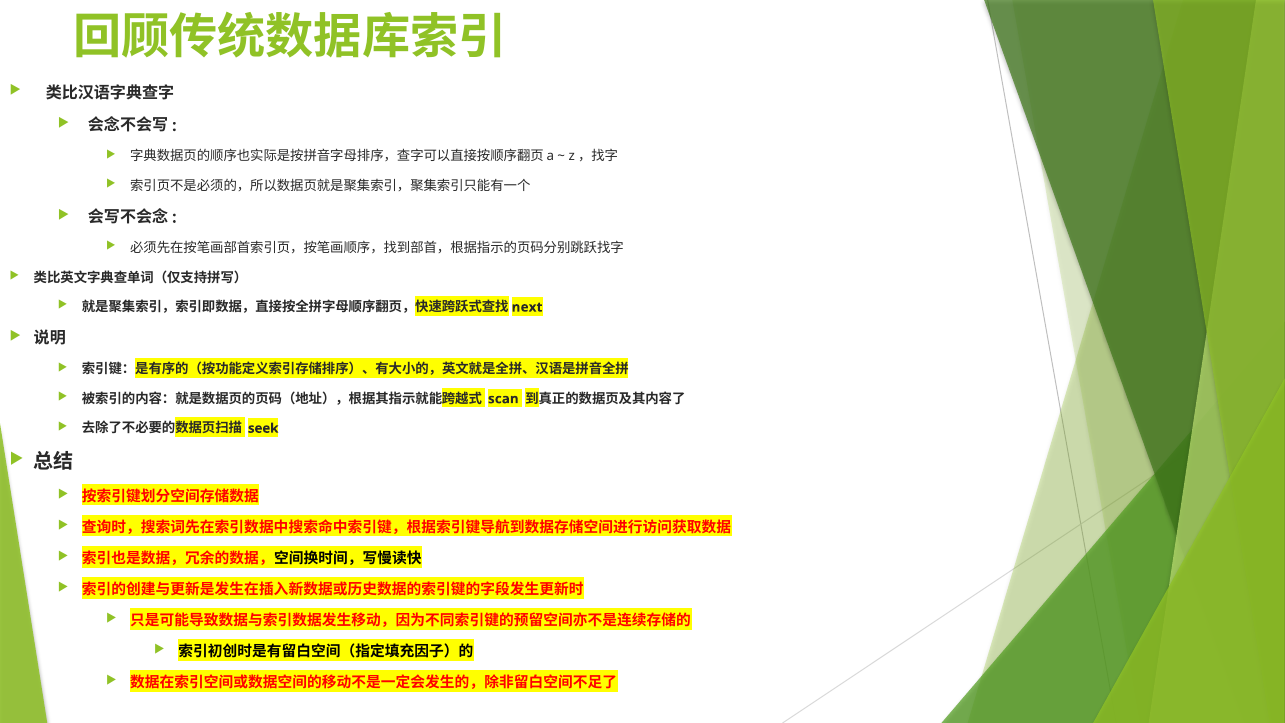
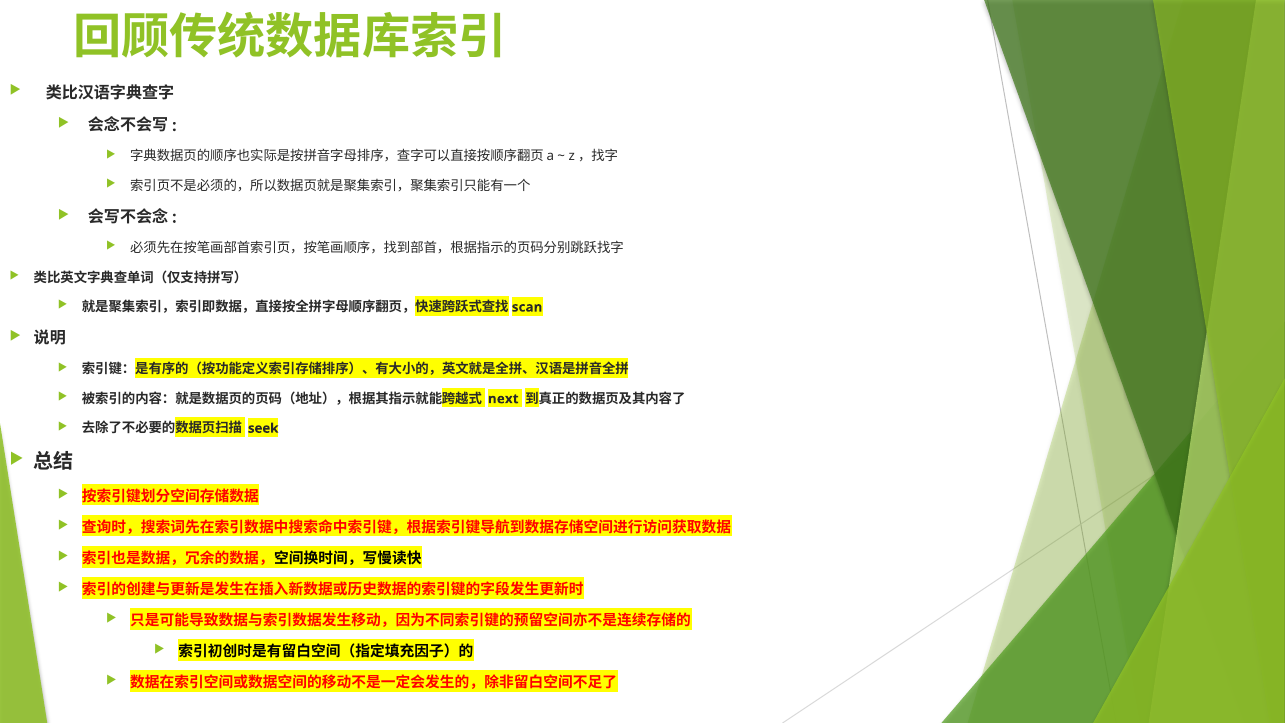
next: next -> scan
scan: scan -> next
